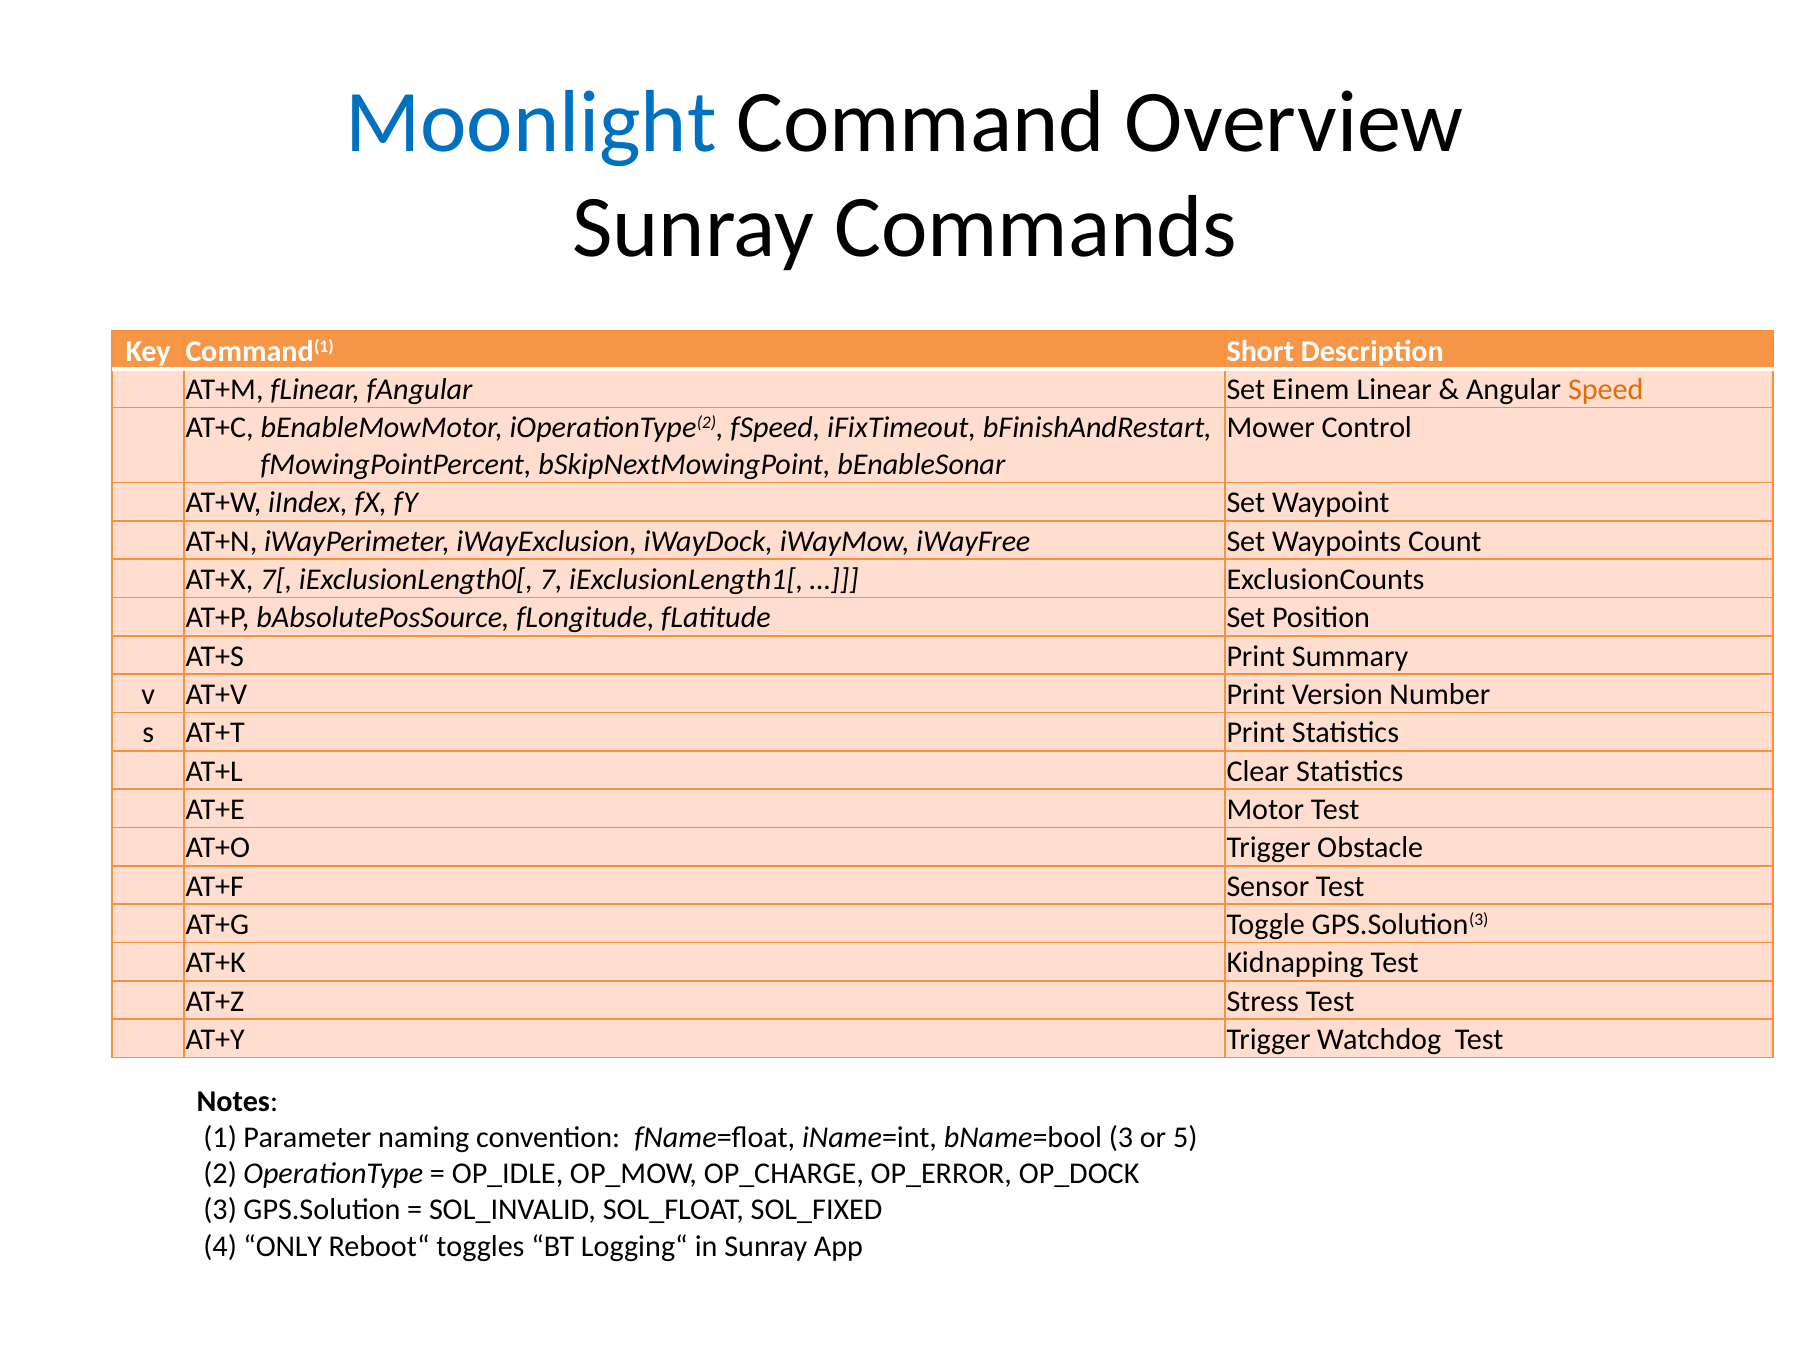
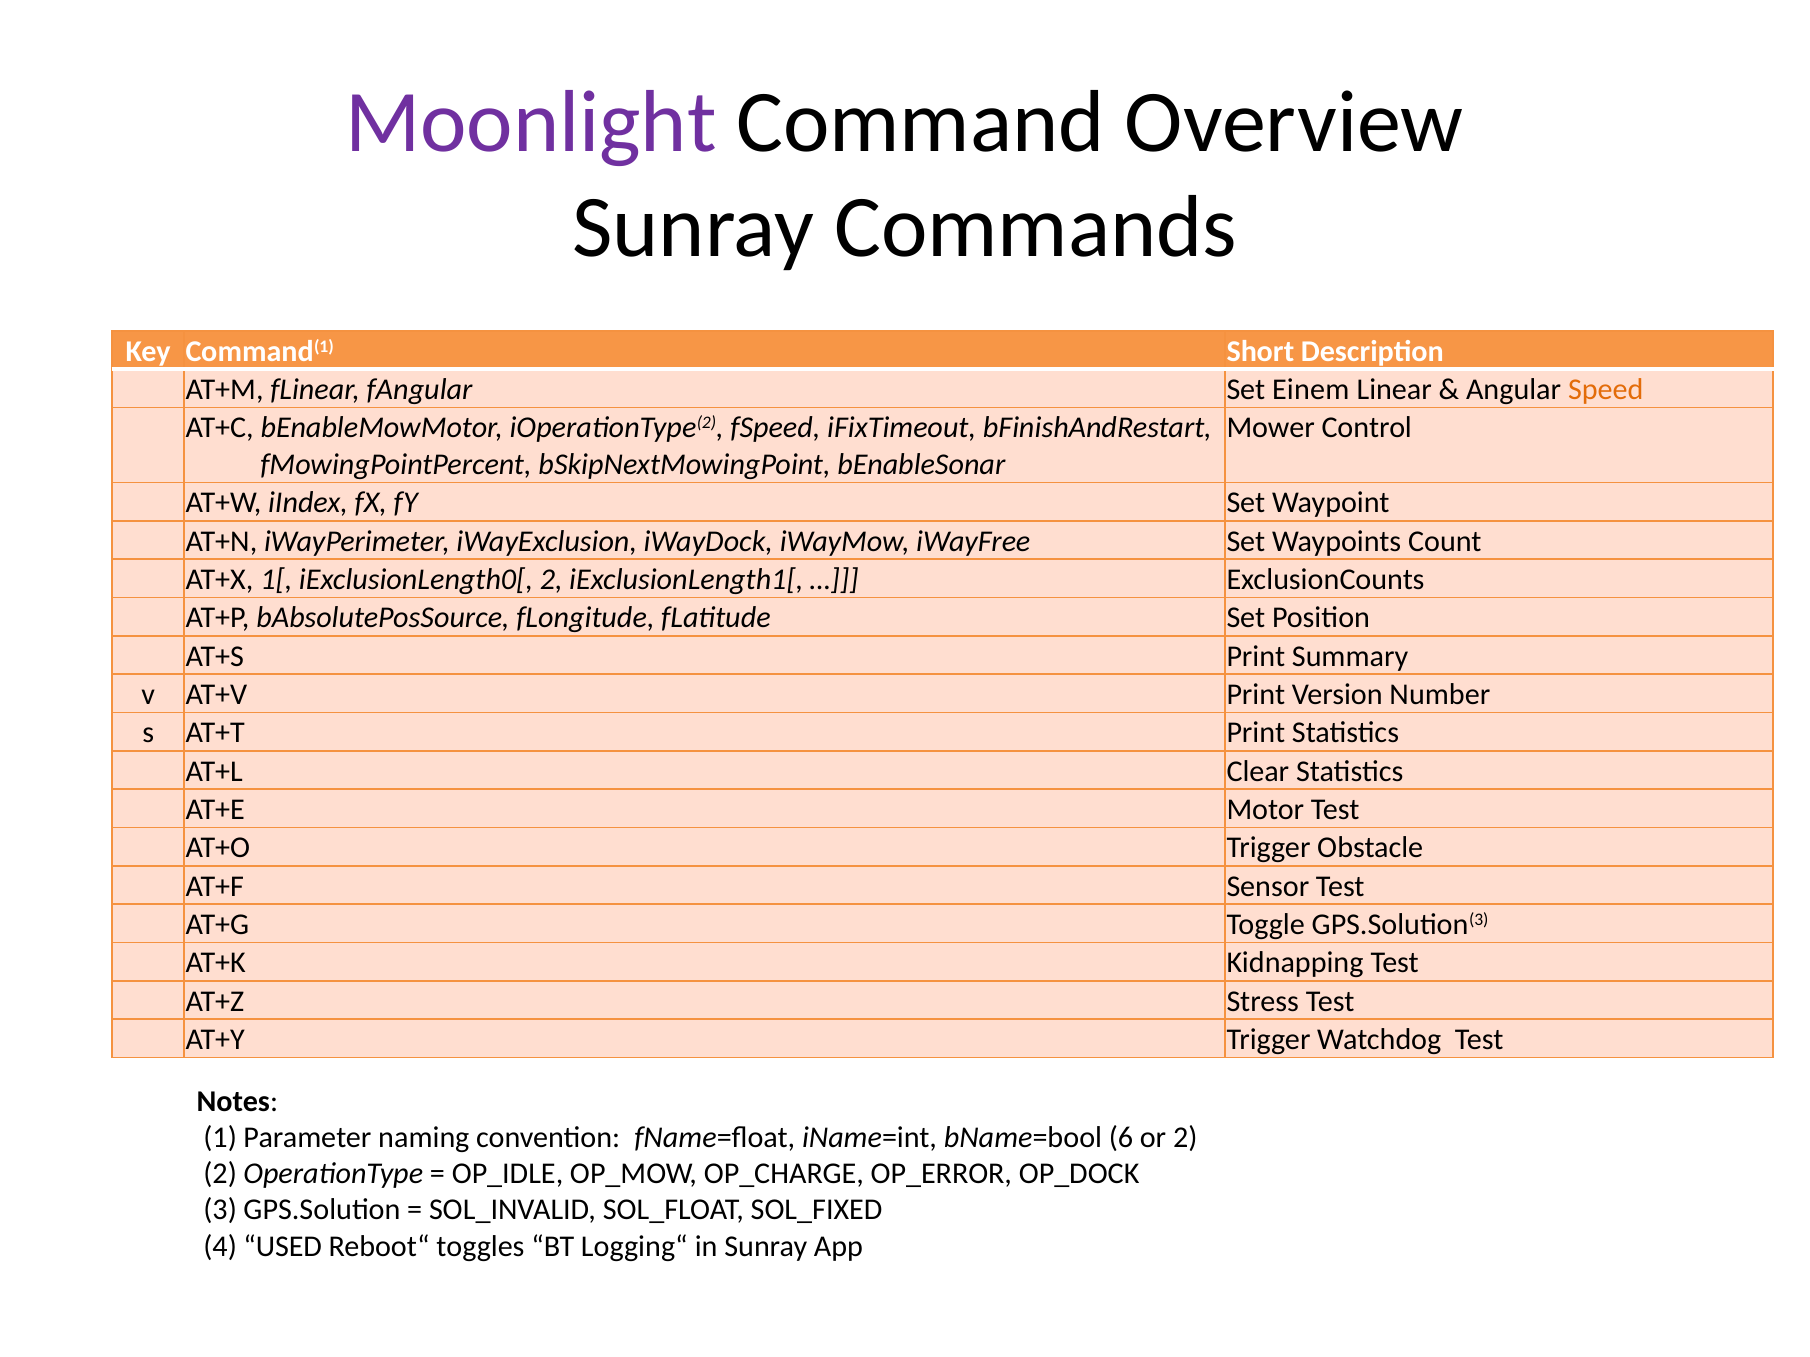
Moonlight colour: blue -> purple
7[: 7[ -> 1[
iExclusionLength0[ 7: 7 -> 2
bName=bool 3: 3 -> 6
or 5: 5 -> 2
ONLY: ONLY -> USED
